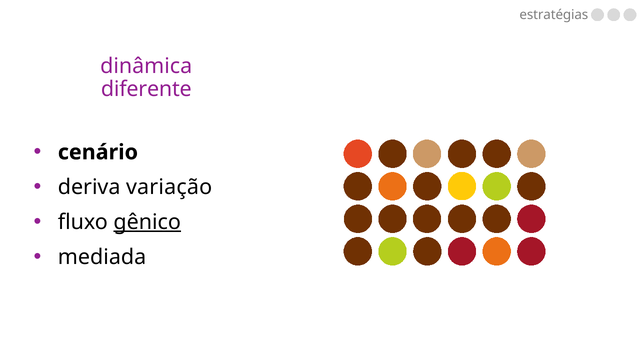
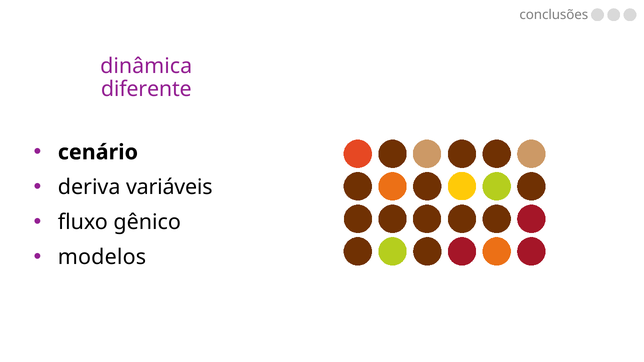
estratégias: estratégias -> conclusões
variação: variação -> variáveis
gênico underline: present -> none
mediada: mediada -> modelos
